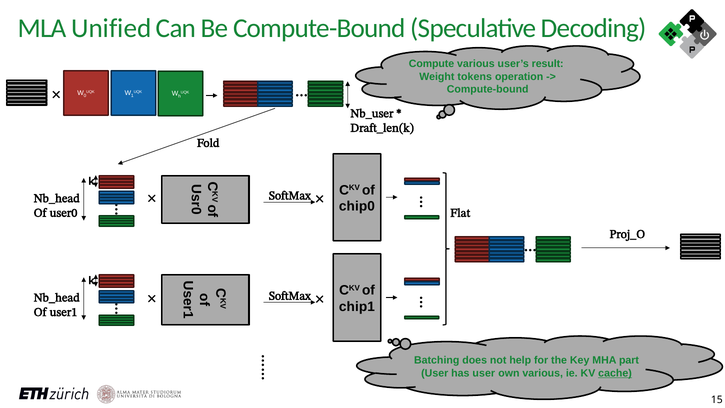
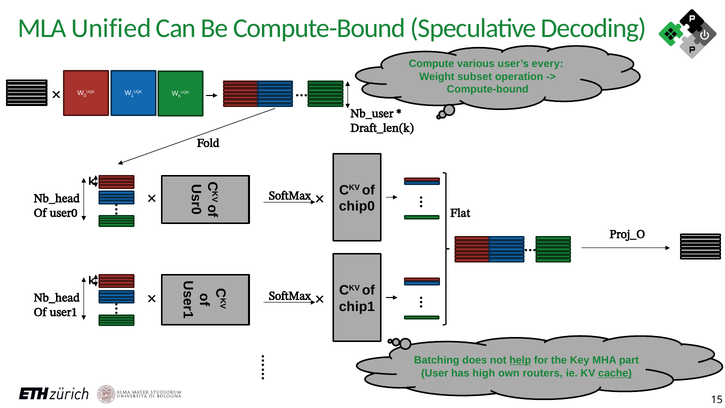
result: result -> every
tokens: tokens -> subset
help underline: none -> present
has user: user -> high
own various: various -> routers
